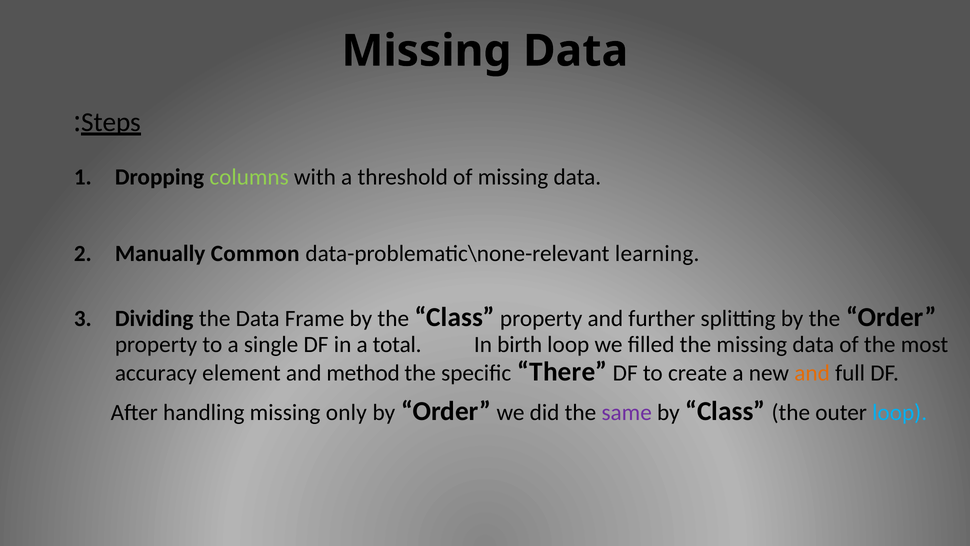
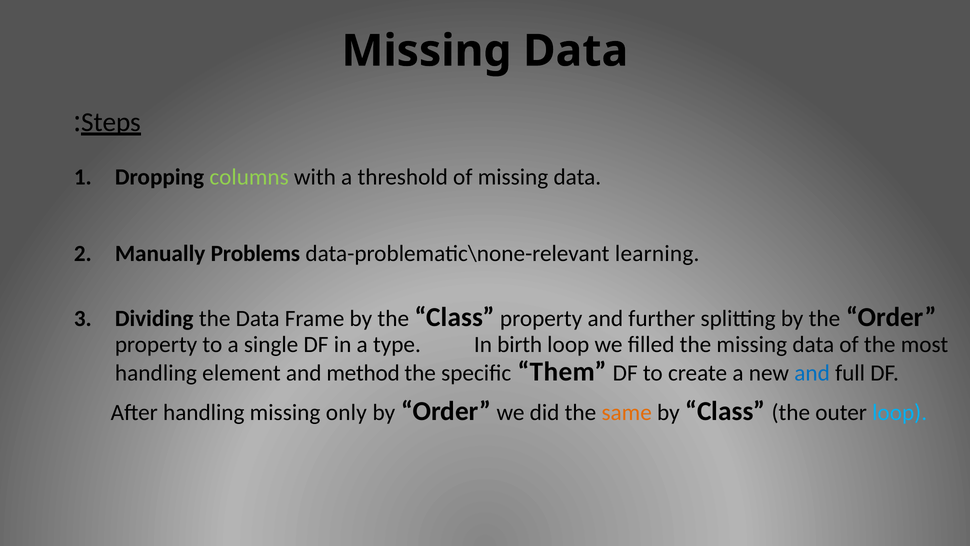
Common: Common -> Problems
total: total -> type
accuracy at (156, 373): accuracy -> handling
There: There -> Them
and at (812, 373) colour: orange -> blue
same colour: purple -> orange
